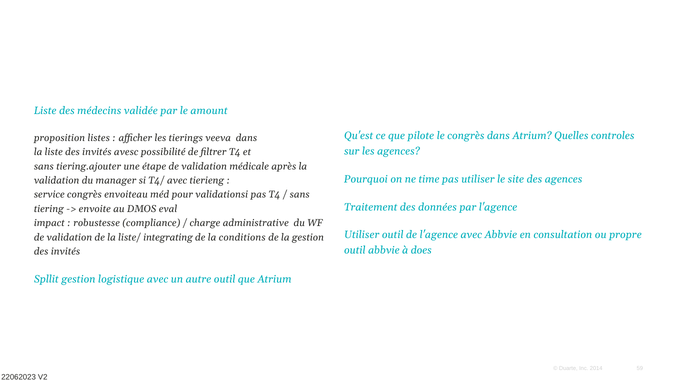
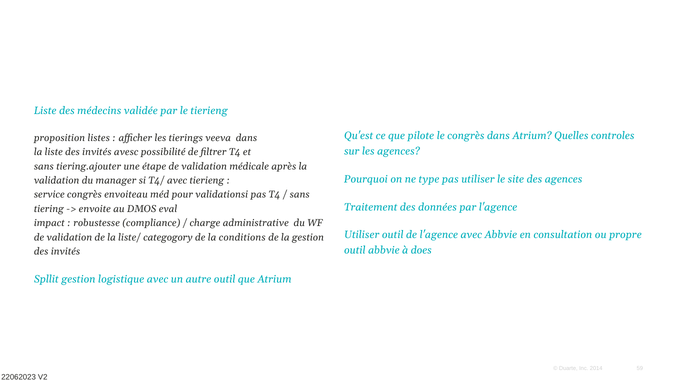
le amount: amount -> tierieng
time: time -> type
integrating: integrating -> categogory
